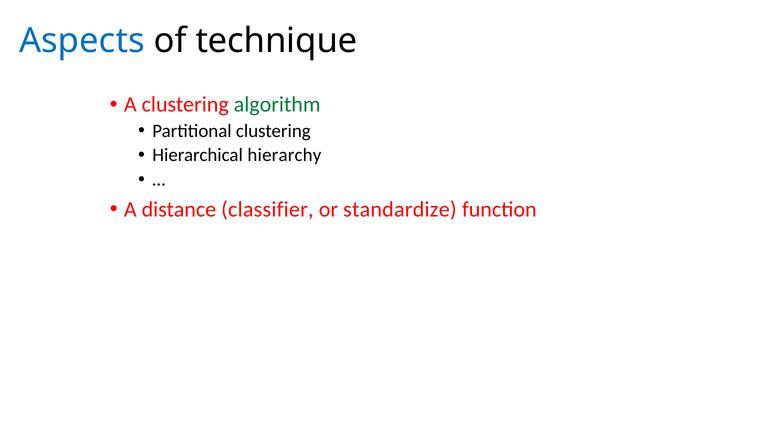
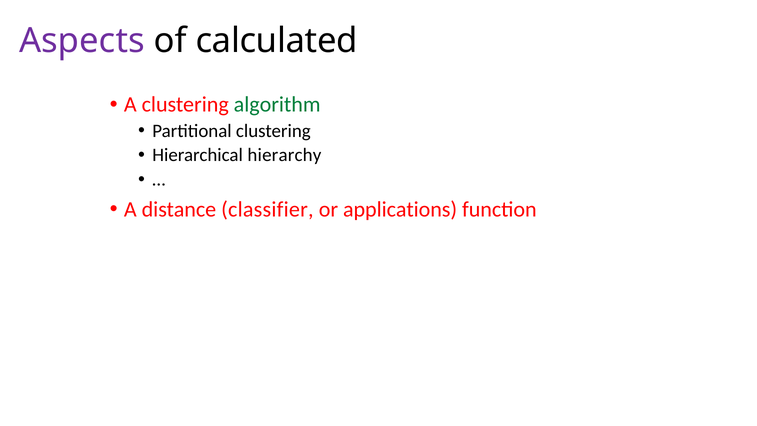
Aspects colour: blue -> purple
technique: technique -> calculated
standardize: standardize -> applications
